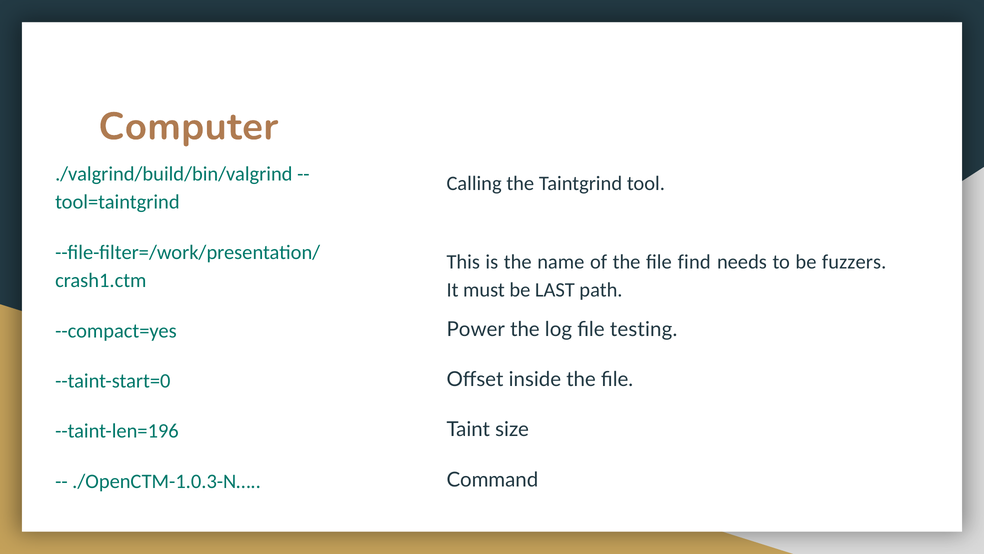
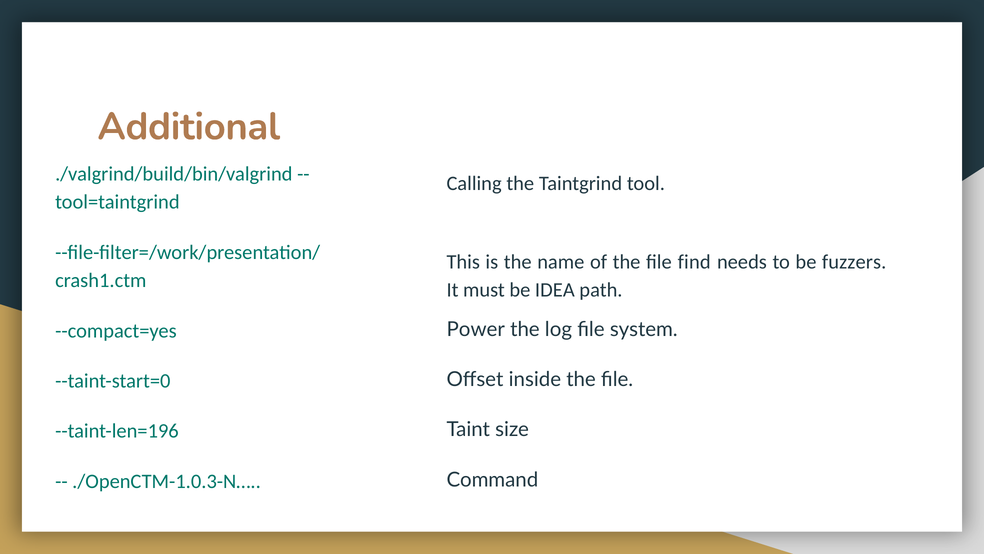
Computer: Computer -> Additional
LAST: LAST -> IDEA
testing: testing -> system
